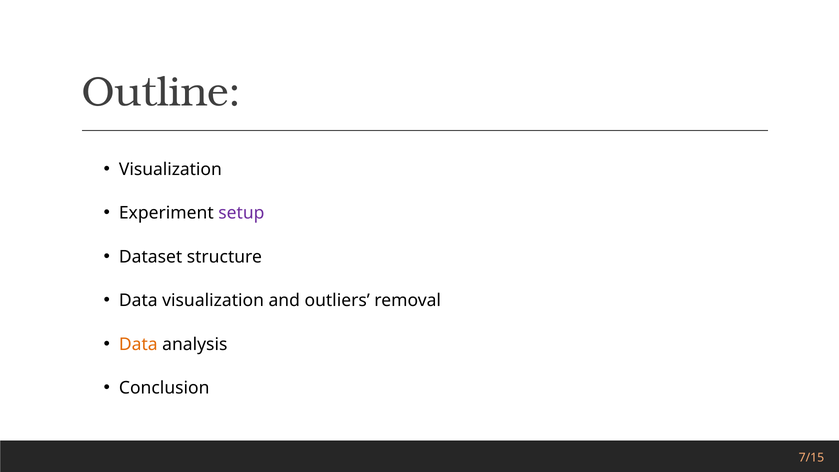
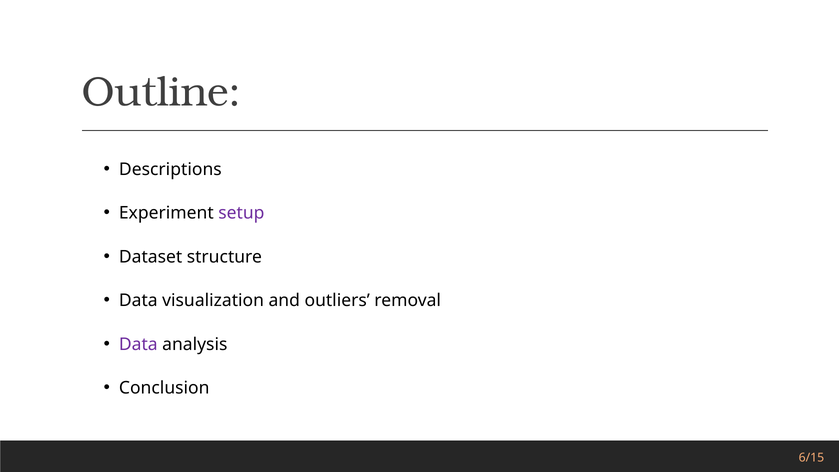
Visualization at (170, 169): Visualization -> Descriptions
Data at (138, 344) colour: orange -> purple
7/15: 7/15 -> 6/15
